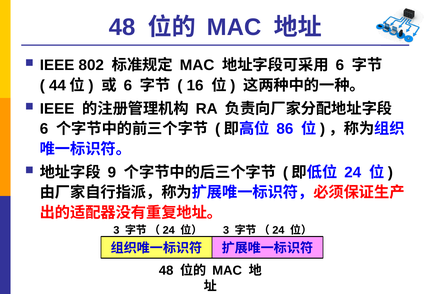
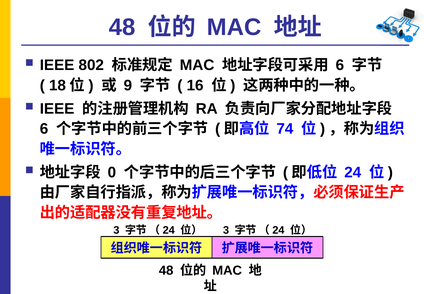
44: 44 -> 18
6 at (128, 85): 6 -> 9
86: 86 -> 74
9: 9 -> 0
